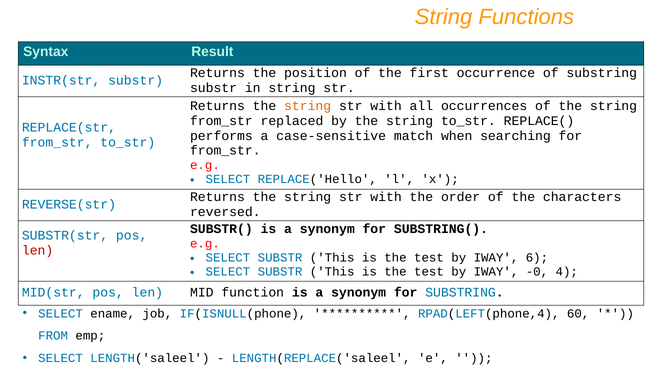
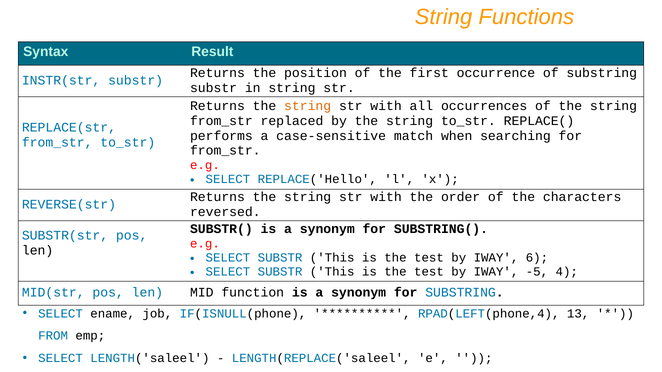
len at (38, 250) colour: red -> black
-0: -0 -> -5
60: 60 -> 13
